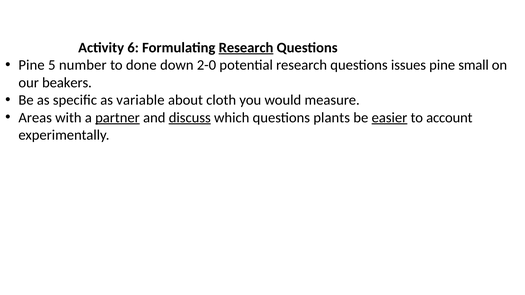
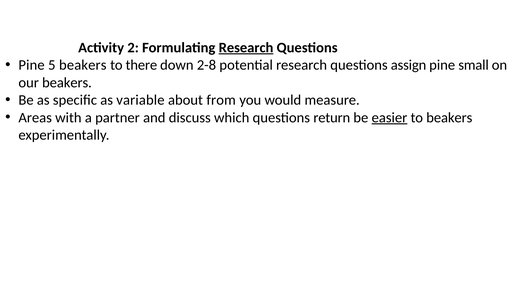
6: 6 -> 2
5 number: number -> beakers
done: done -> there
2-0: 2-0 -> 2-8
issues: issues -> assign
cloth: cloth -> from
partner underline: present -> none
discuss underline: present -> none
plants: plants -> return
to account: account -> beakers
